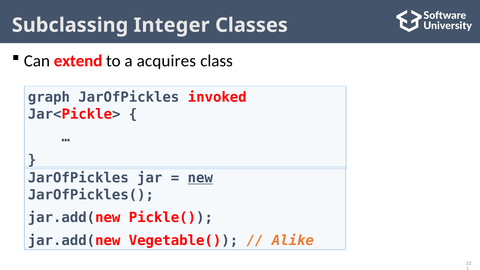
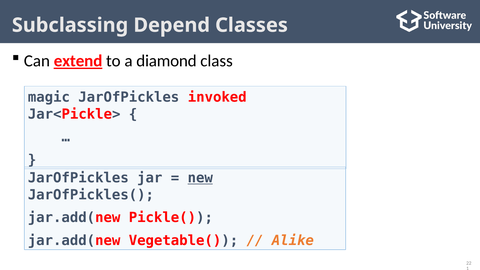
Integer: Integer -> Depend
extend underline: none -> present
acquires: acquires -> diamond
graph: graph -> magic
